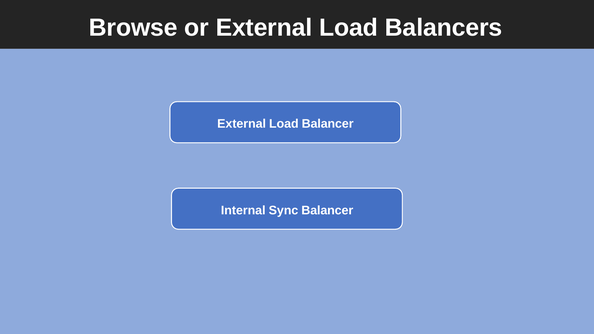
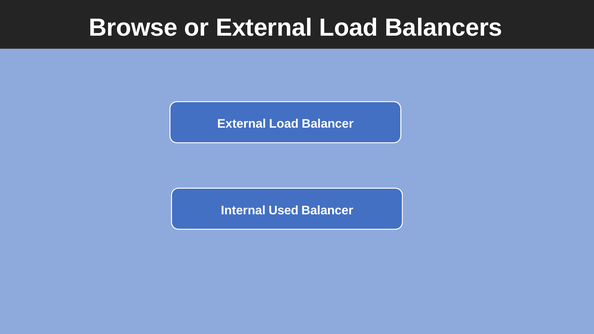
Sync: Sync -> Used
